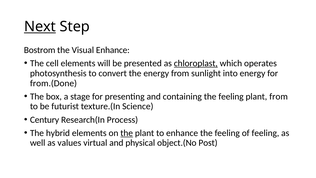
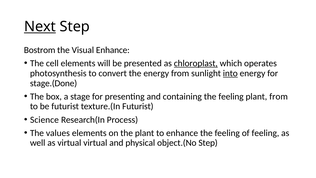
into underline: none -> present
from.(Done: from.(Done -> stage.(Done
texture.(In Science: Science -> Futurist
Century: Century -> Science
hybrid: hybrid -> values
the at (127, 133) underline: present -> none
as values: values -> virtual
object.(No Post: Post -> Step
